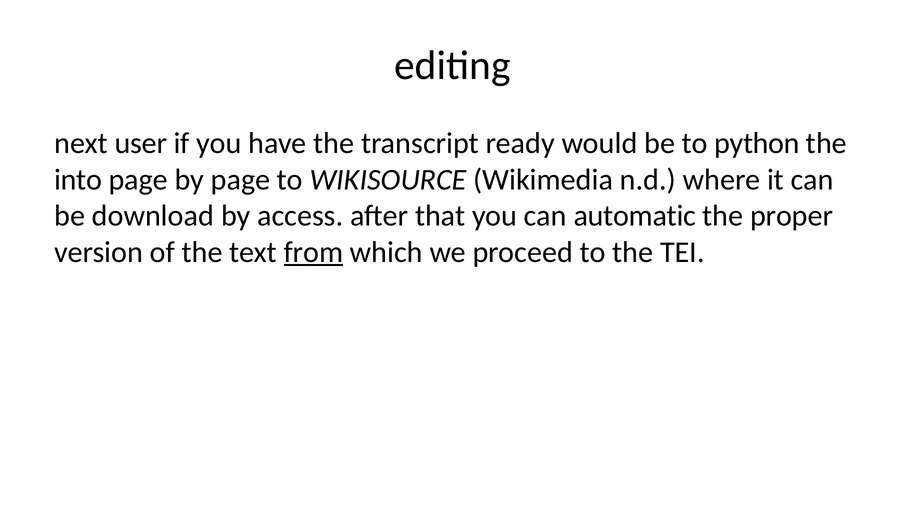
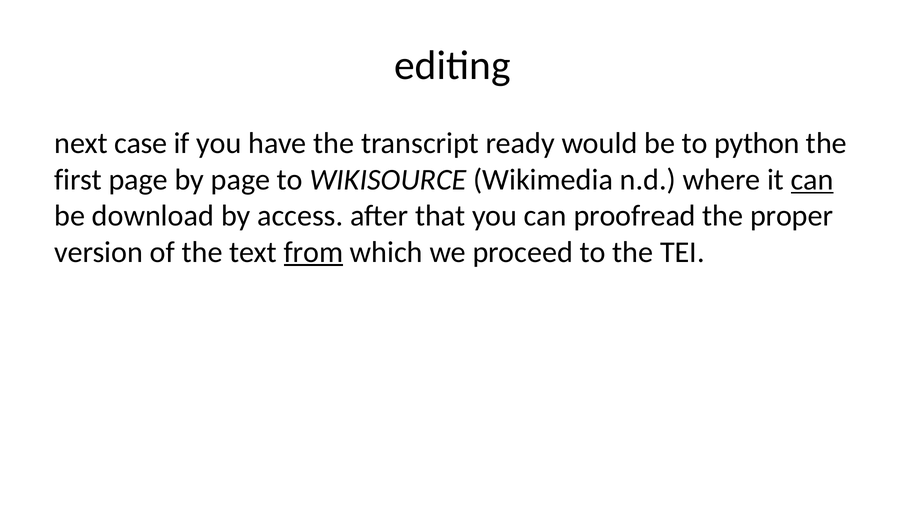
user: user -> case
into: into -> first
can at (812, 180) underline: none -> present
automatic: automatic -> proofread
